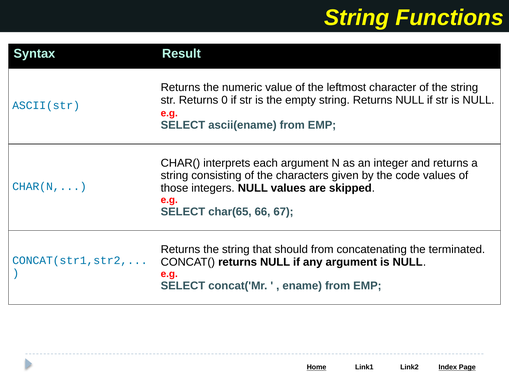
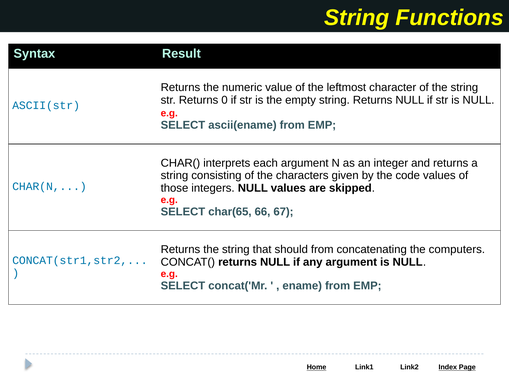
terminated: terminated -> computers
